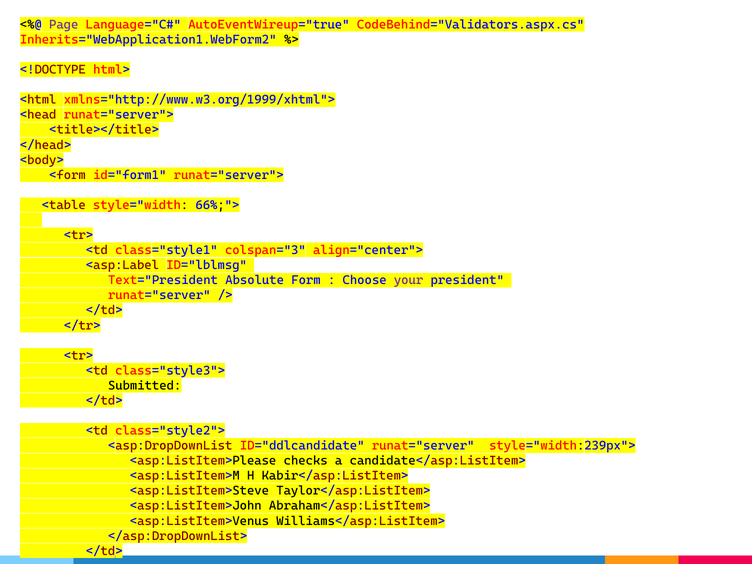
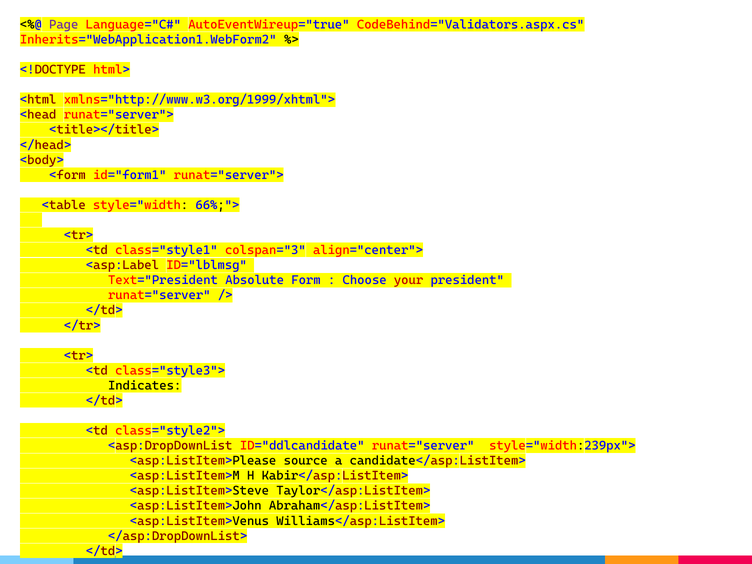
your colour: purple -> red
Submitted: Submitted -> Indicates
checks: checks -> source
